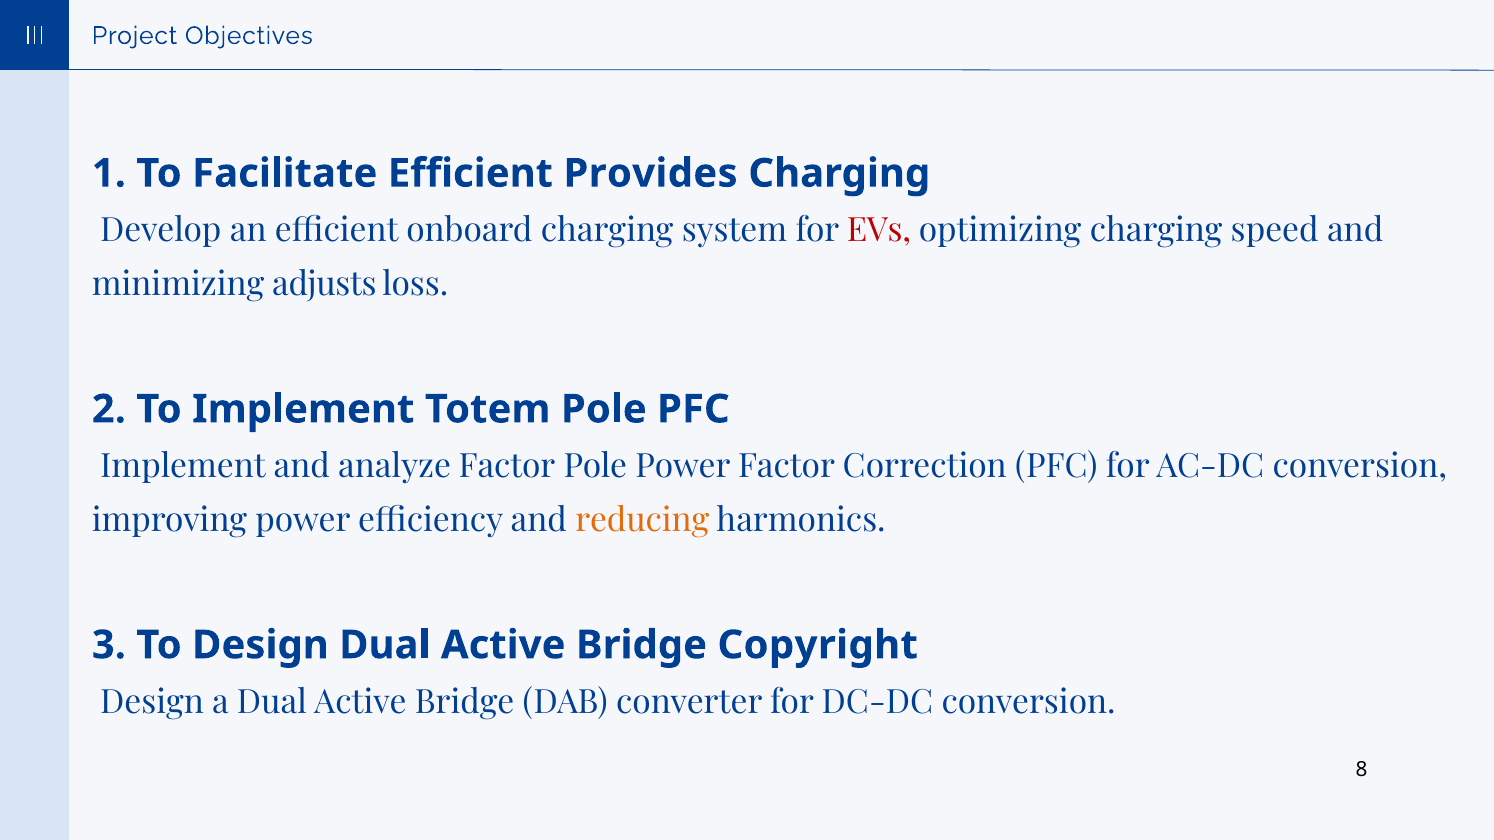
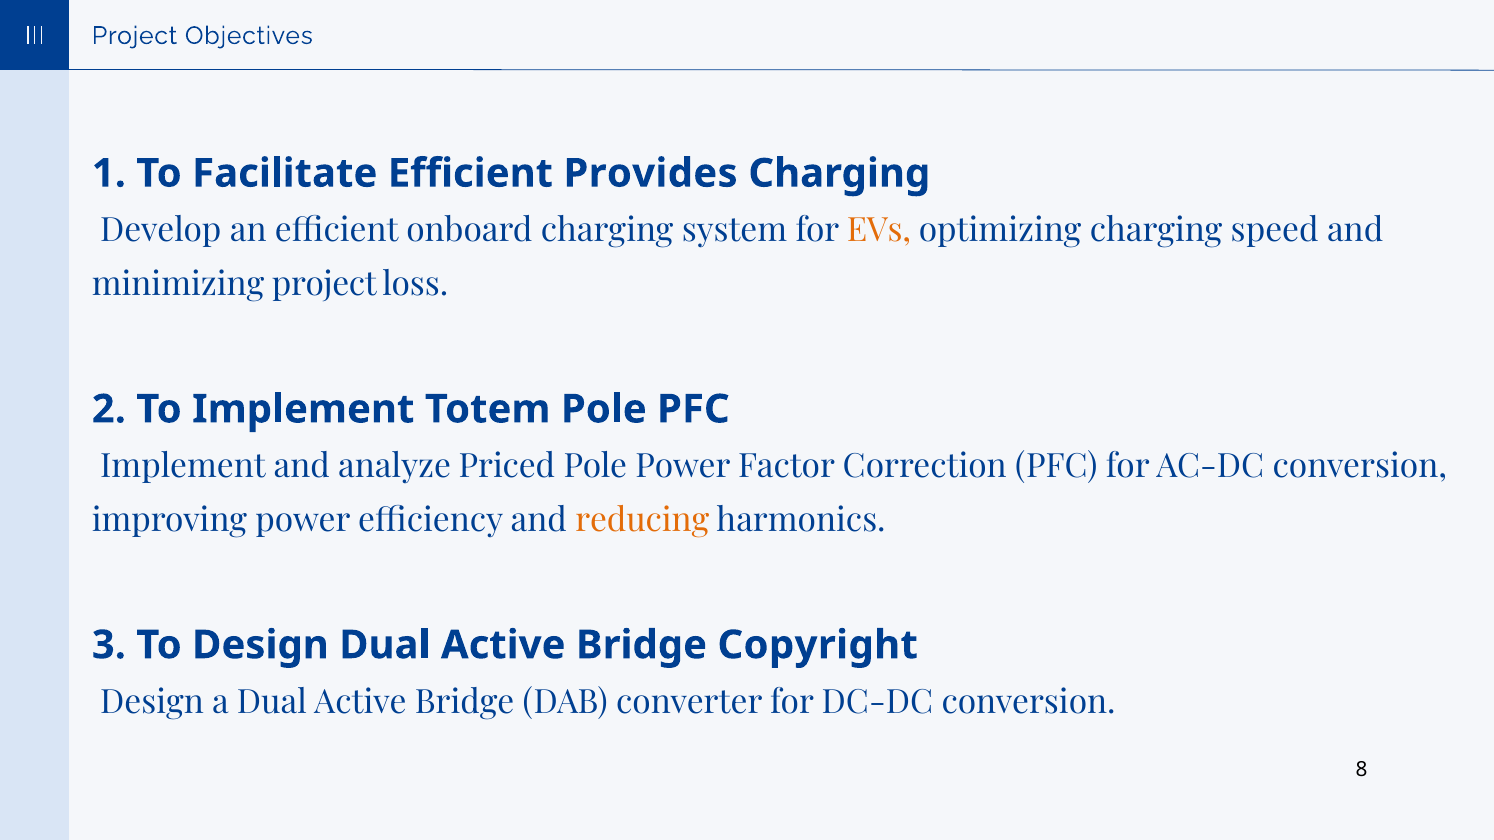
EVs colour: red -> orange
minimizing adjusts: adjusts -> project
analyze Factor: Factor -> Priced
